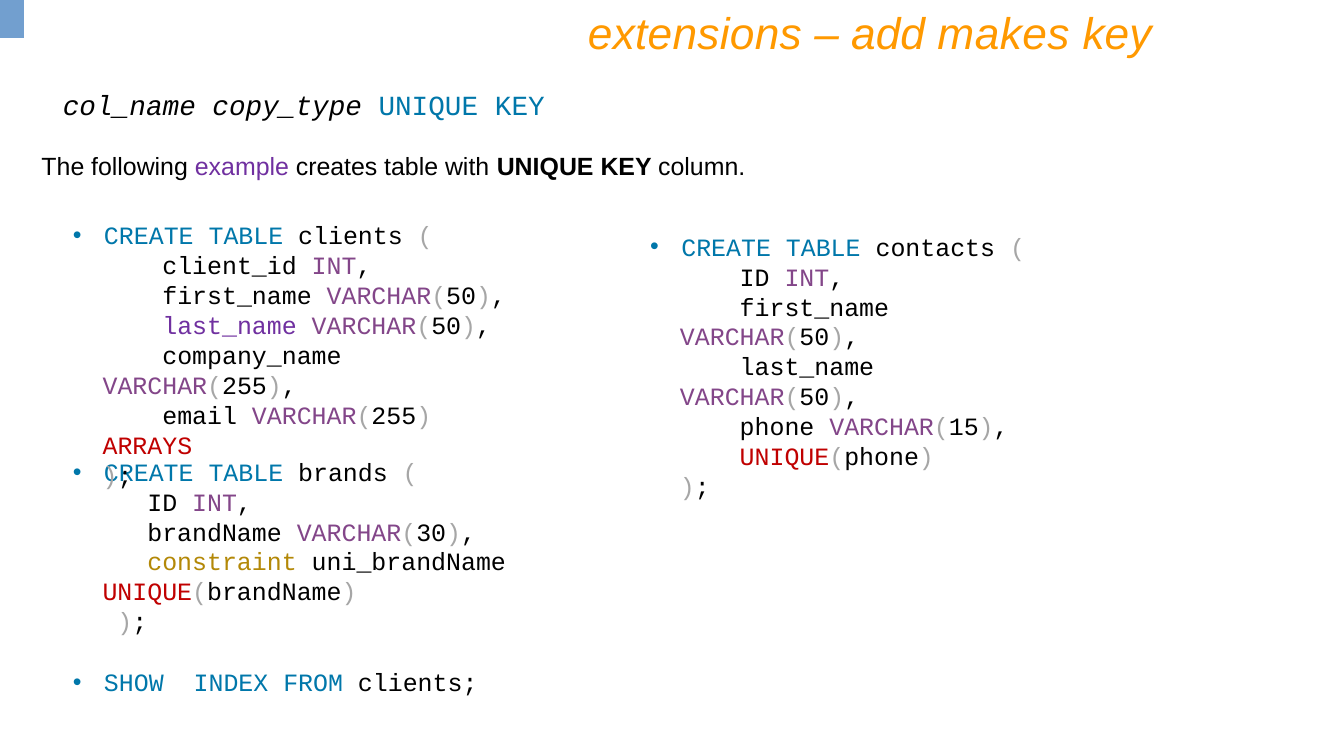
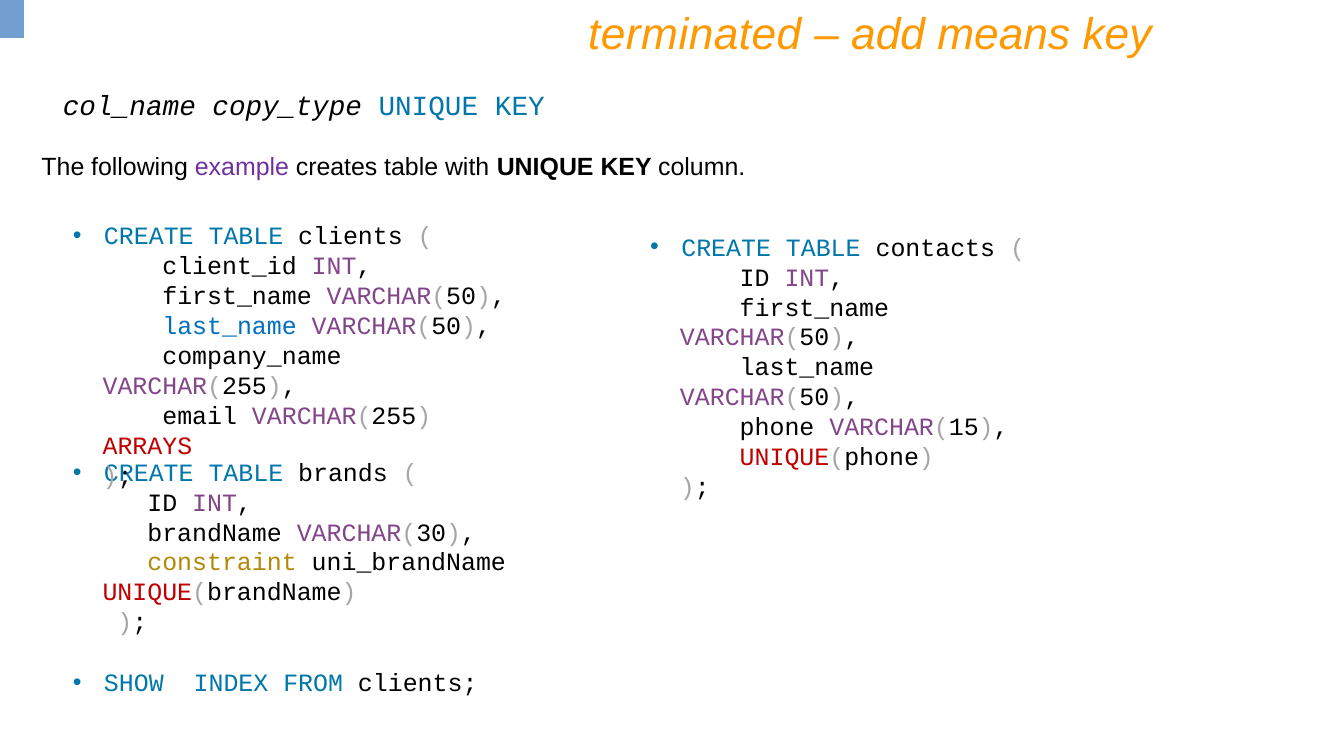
extensions: extensions -> terminated
makes: makes -> means
last_name at (230, 326) colour: purple -> blue
